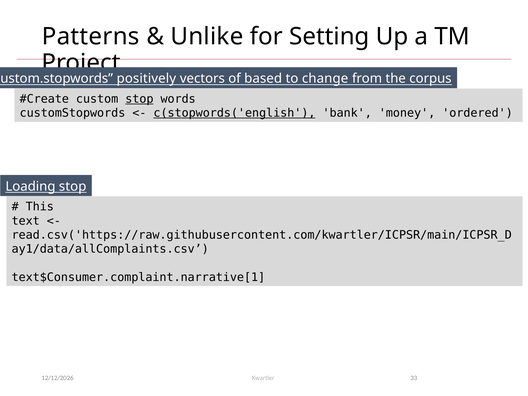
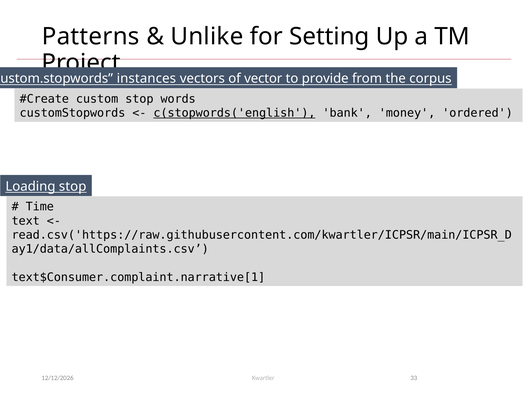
positively: positively -> instances
based: based -> vector
change: change -> provide
stop at (139, 99) underline: present -> none
This: This -> Time
